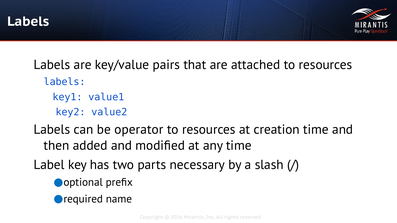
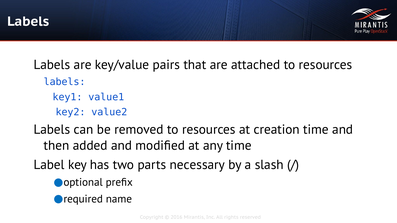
operator: operator -> removed
